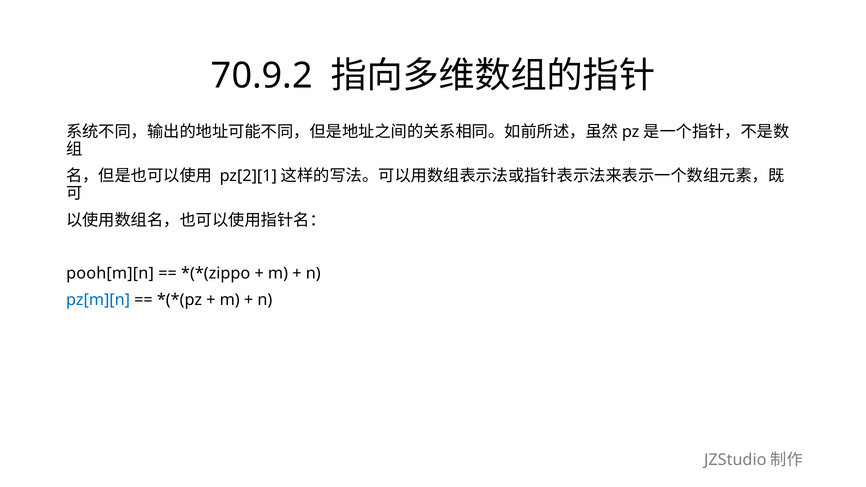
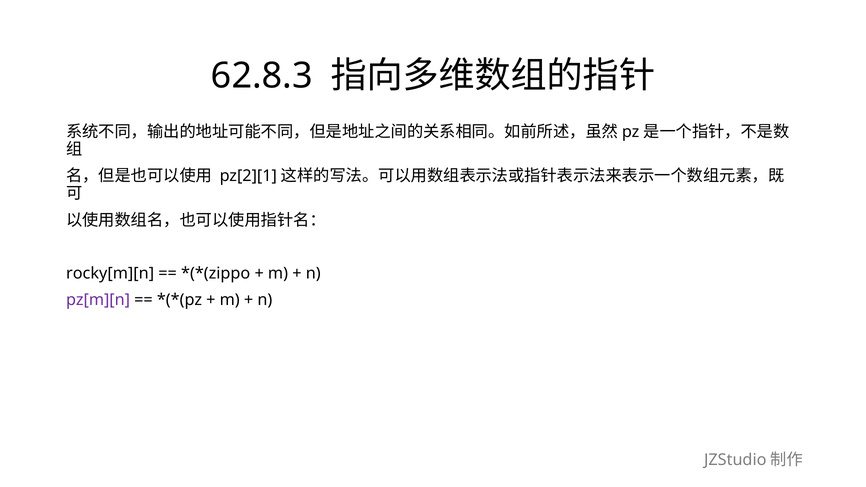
70.9.2: 70.9.2 -> 62.8.3
pooh[m][n: pooh[m][n -> rocky[m][n
pz[m][n colour: blue -> purple
